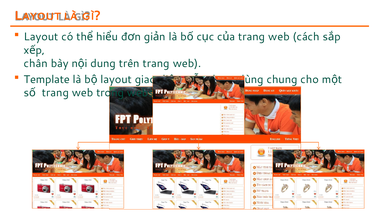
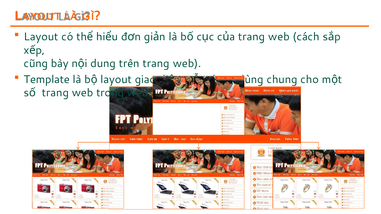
chân: chân -> cũng
